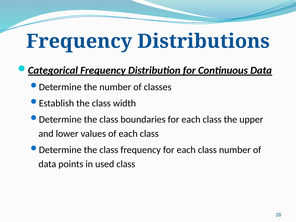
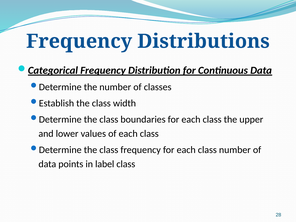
used: used -> label
